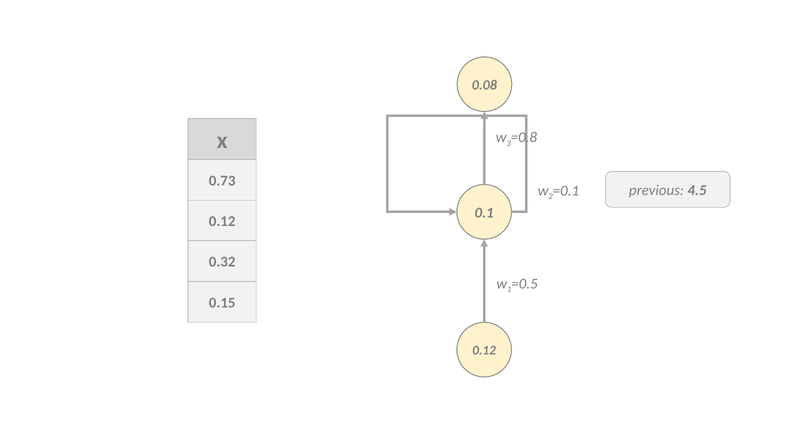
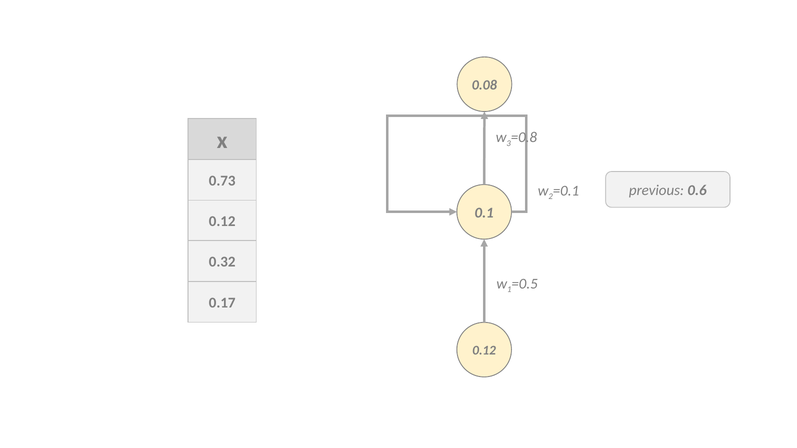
4.5: 4.5 -> 0.6
0.15: 0.15 -> 0.17
